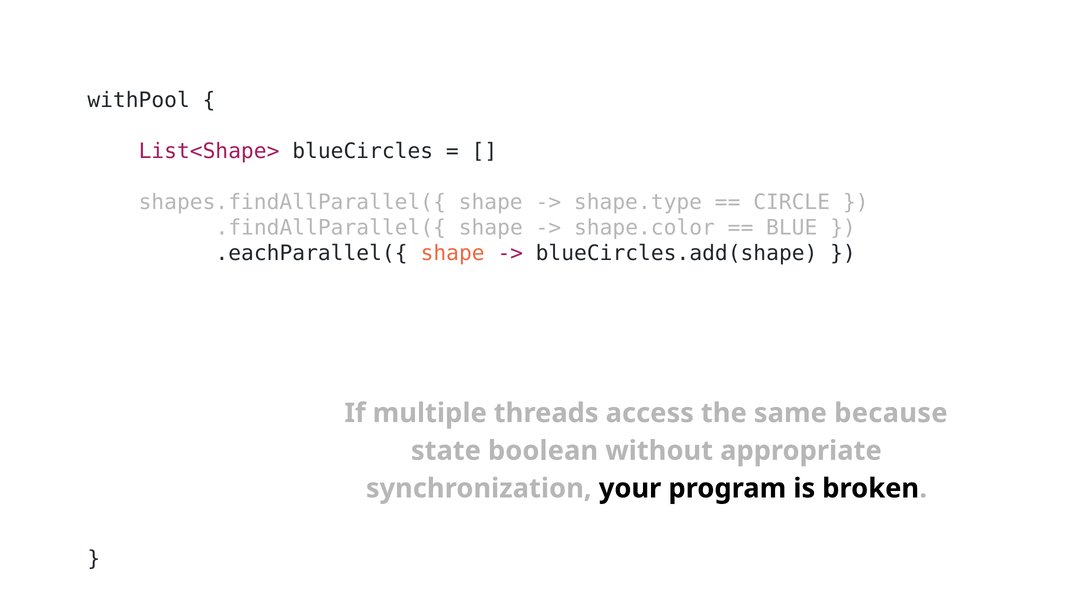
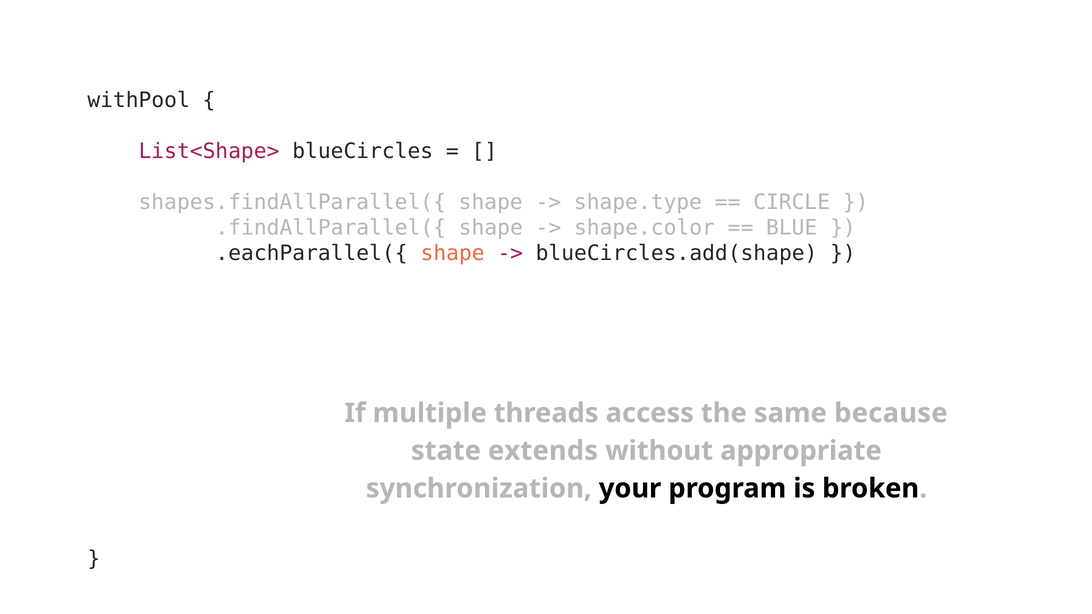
boolean: boolean -> extends
